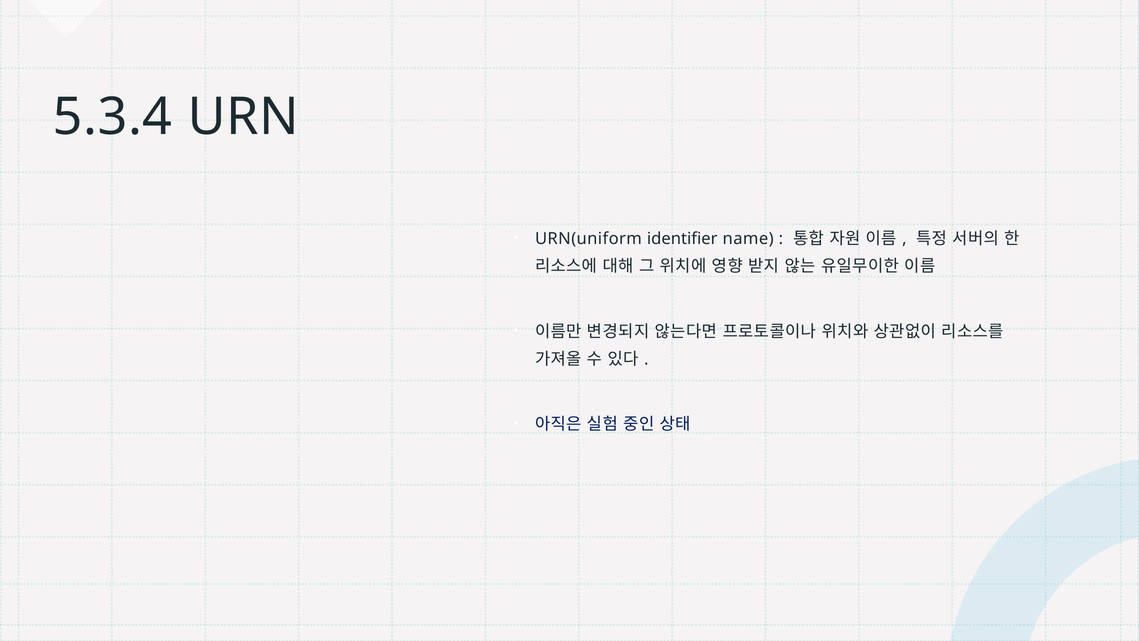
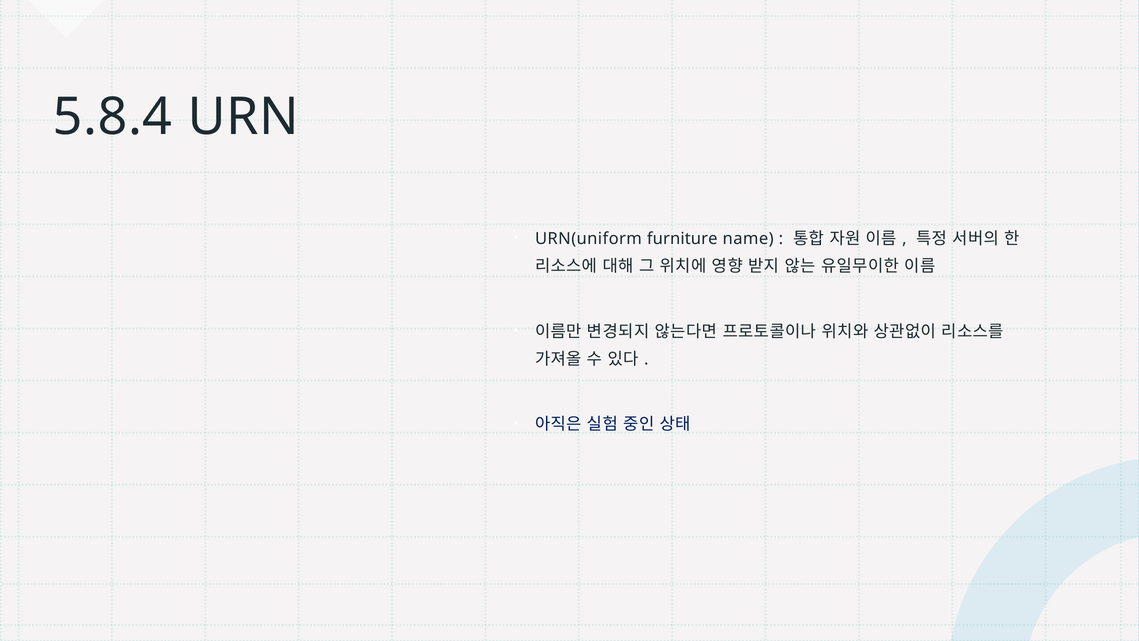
5.3.4: 5.3.4 -> 5.8.4
identifier: identifier -> furniture
